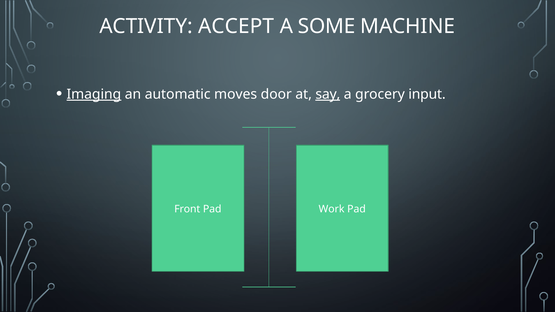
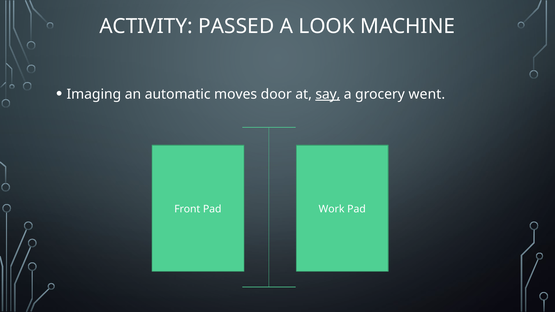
ACCEPT: ACCEPT -> PASSED
SOME: SOME -> LOOK
Imaging underline: present -> none
input: input -> went
